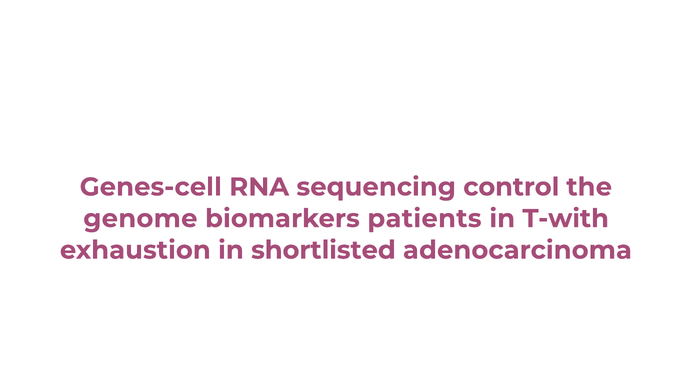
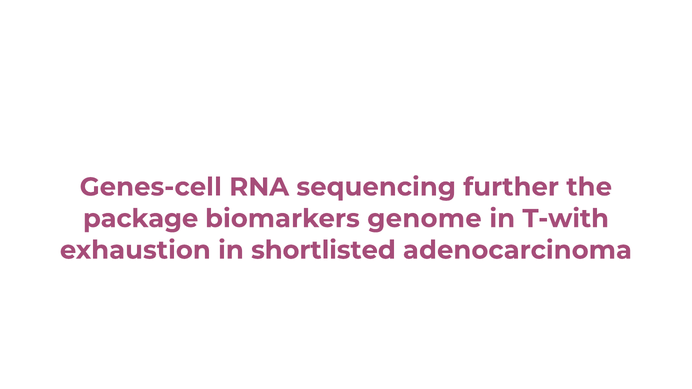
control: control -> further
genome: genome -> package
patients: patients -> genome
